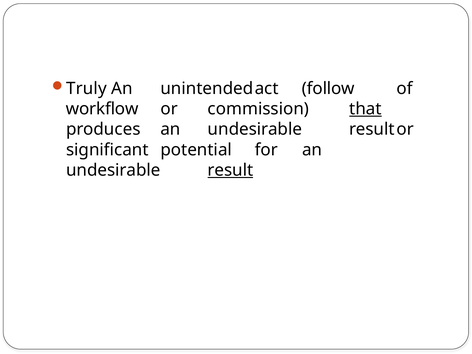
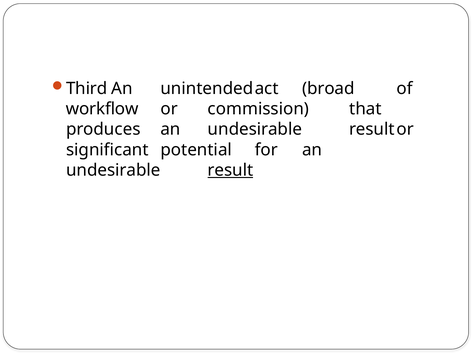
Truly: Truly -> Third
follow: follow -> broad
that underline: present -> none
